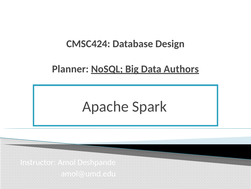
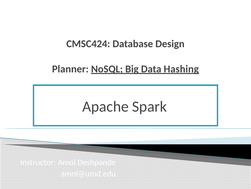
Authors: Authors -> Hashing
